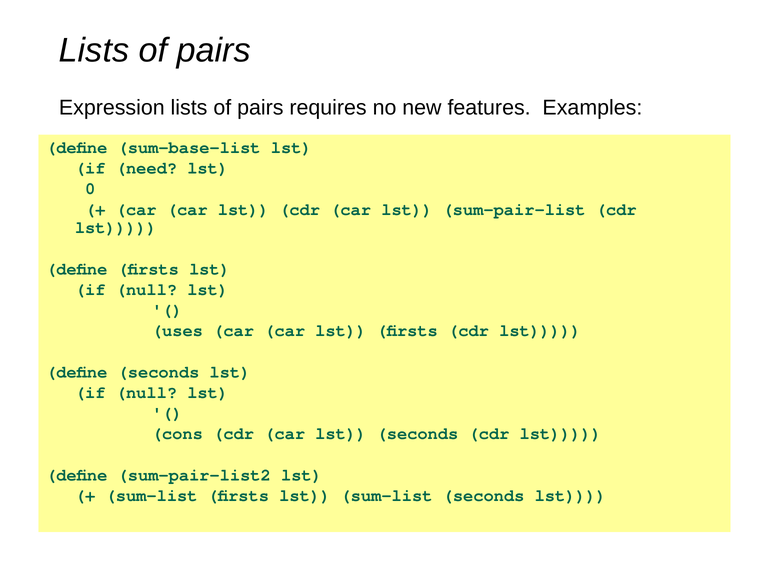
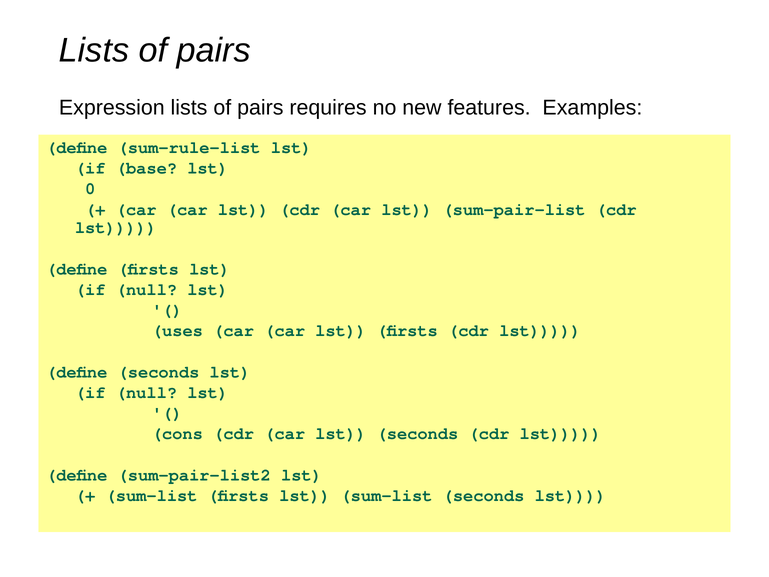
sum-base-list: sum-base-list -> sum-rule-list
need: need -> base
